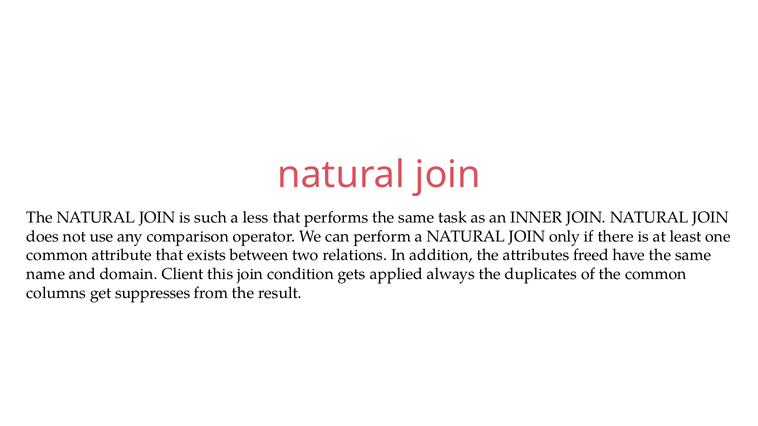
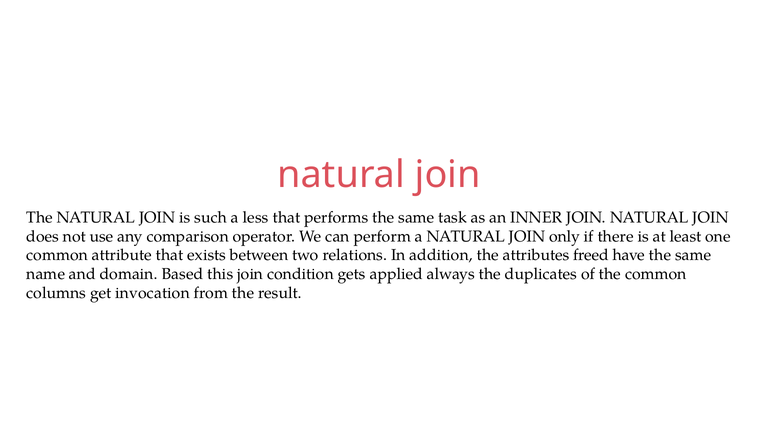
Client: Client -> Based
suppresses: suppresses -> invocation
